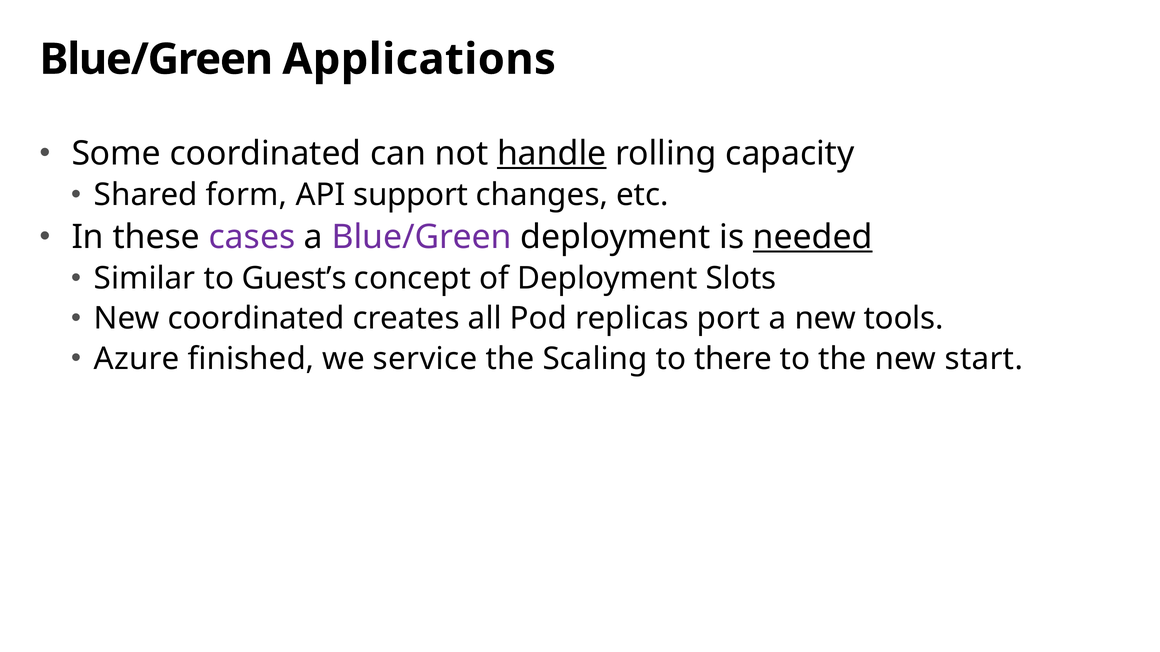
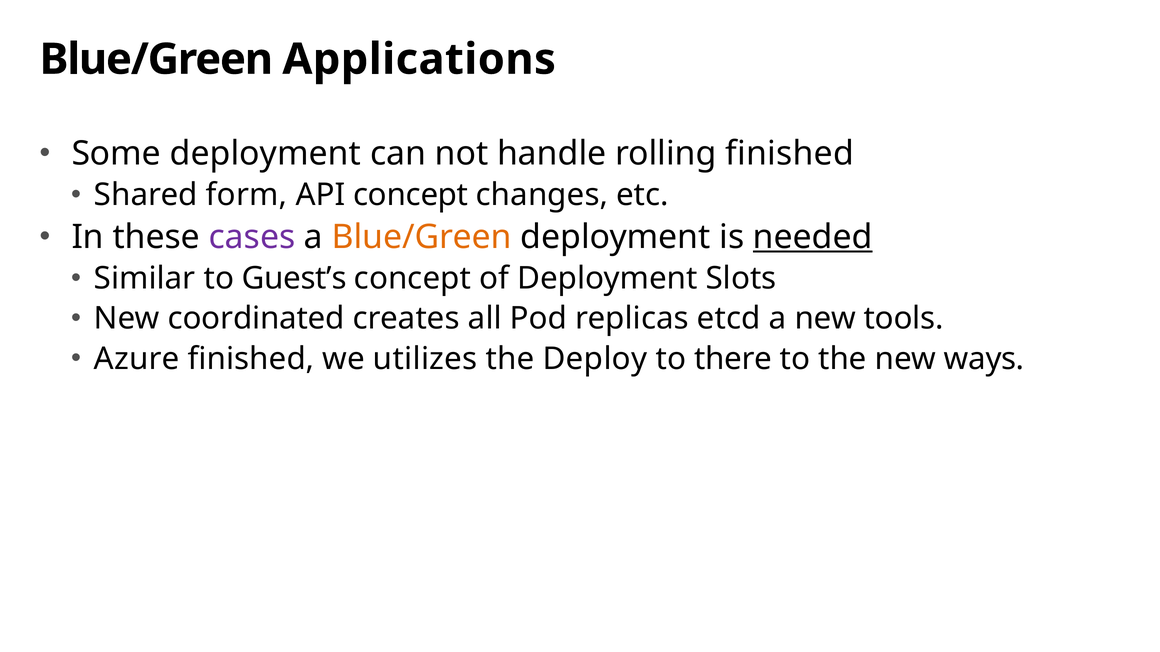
Some coordinated: coordinated -> deployment
handle underline: present -> none
rolling capacity: capacity -> finished
API support: support -> concept
Blue/Green at (422, 237) colour: purple -> orange
port: port -> etcd
service: service -> utilizes
Scaling: Scaling -> Deploy
start: start -> ways
